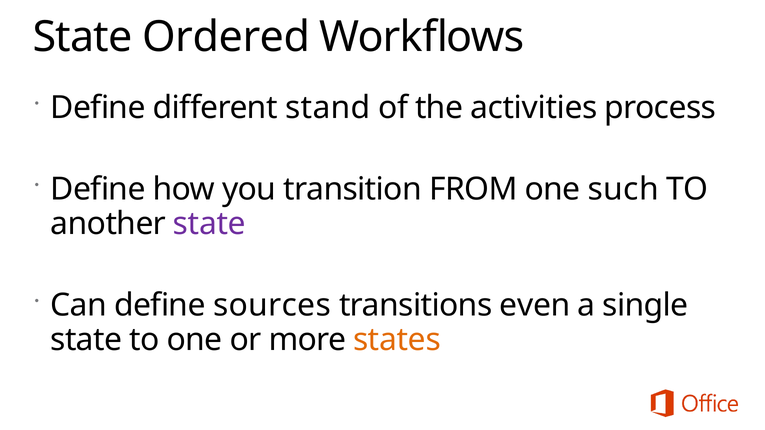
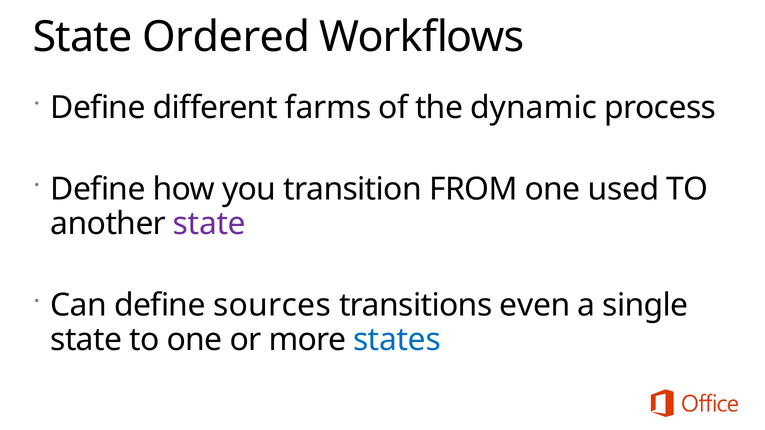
stand: stand -> farms
activities: activities -> dynamic
such: such -> used
states colour: orange -> blue
